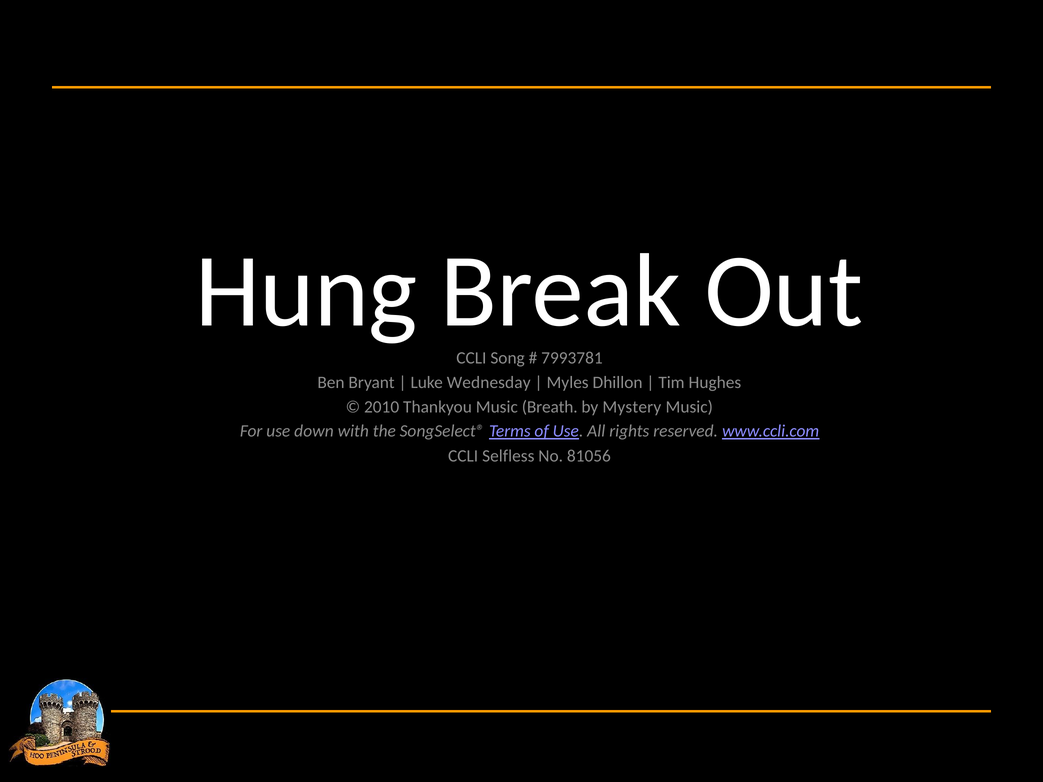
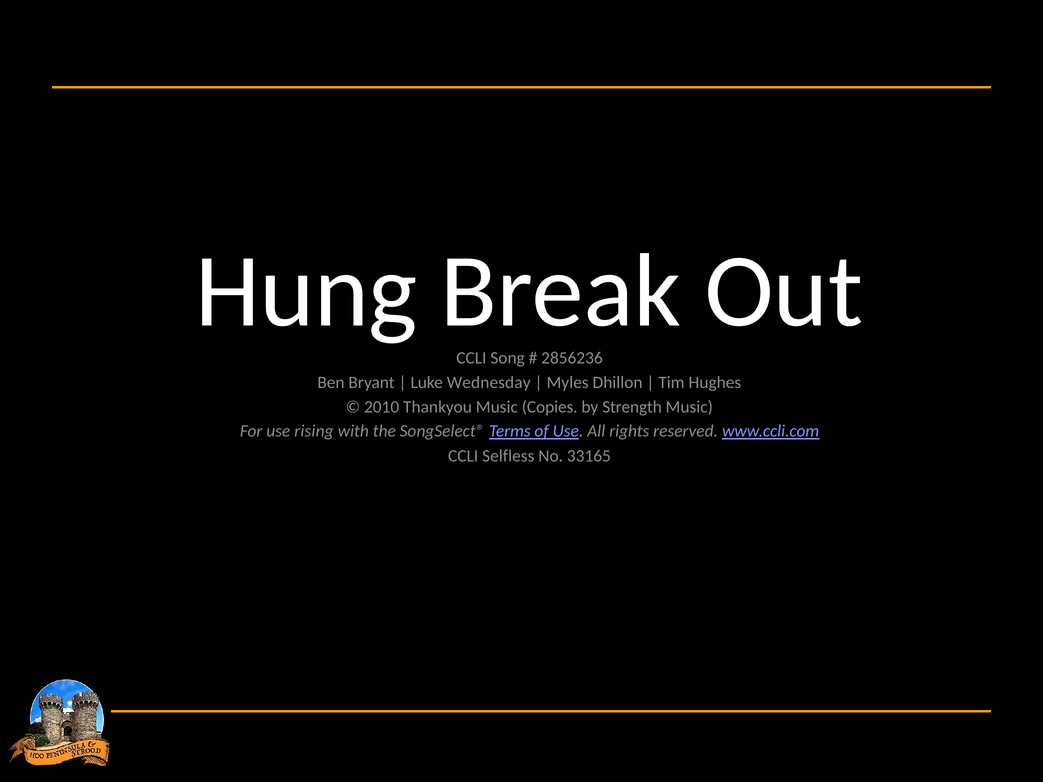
7993781: 7993781 -> 2856236
Breath: Breath -> Copies
Mystery: Mystery -> Strength
down: down -> rising
81056: 81056 -> 33165
